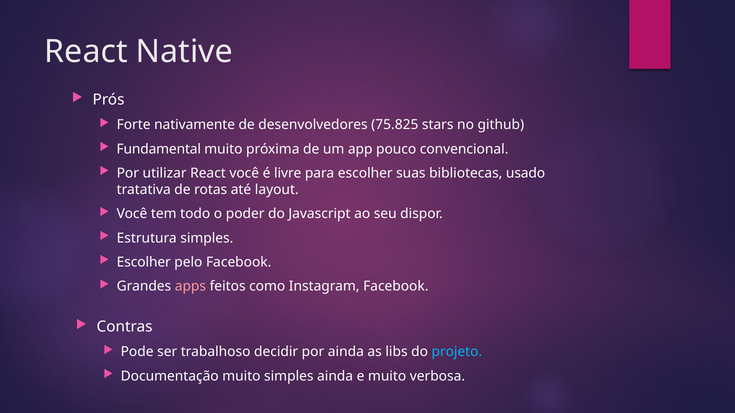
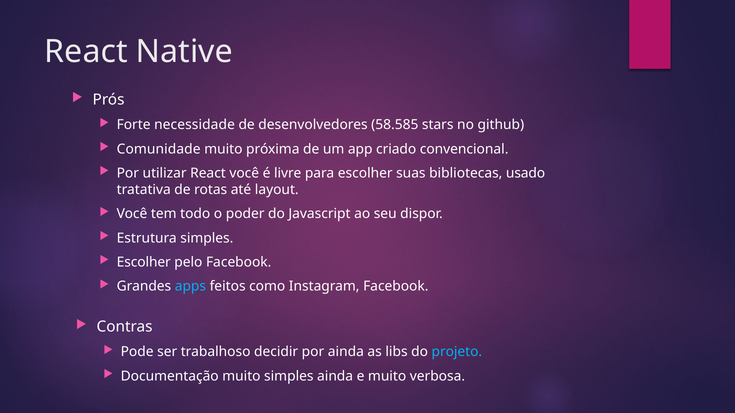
nativamente: nativamente -> necessidade
75.825: 75.825 -> 58.585
Fundamental: Fundamental -> Comunidade
pouco: pouco -> criado
apps colour: pink -> light blue
